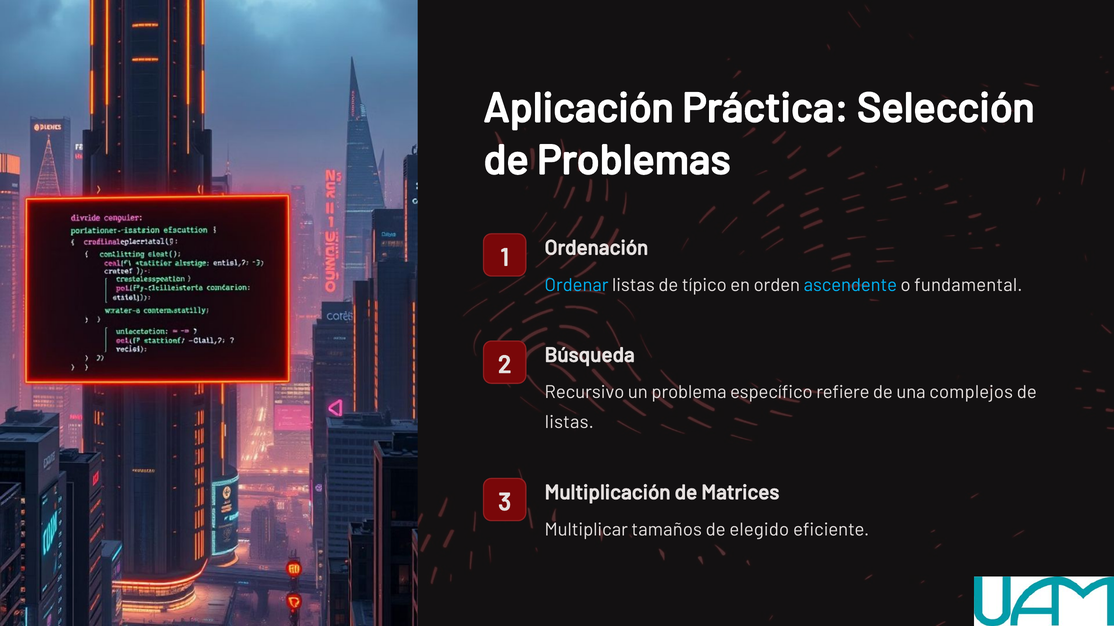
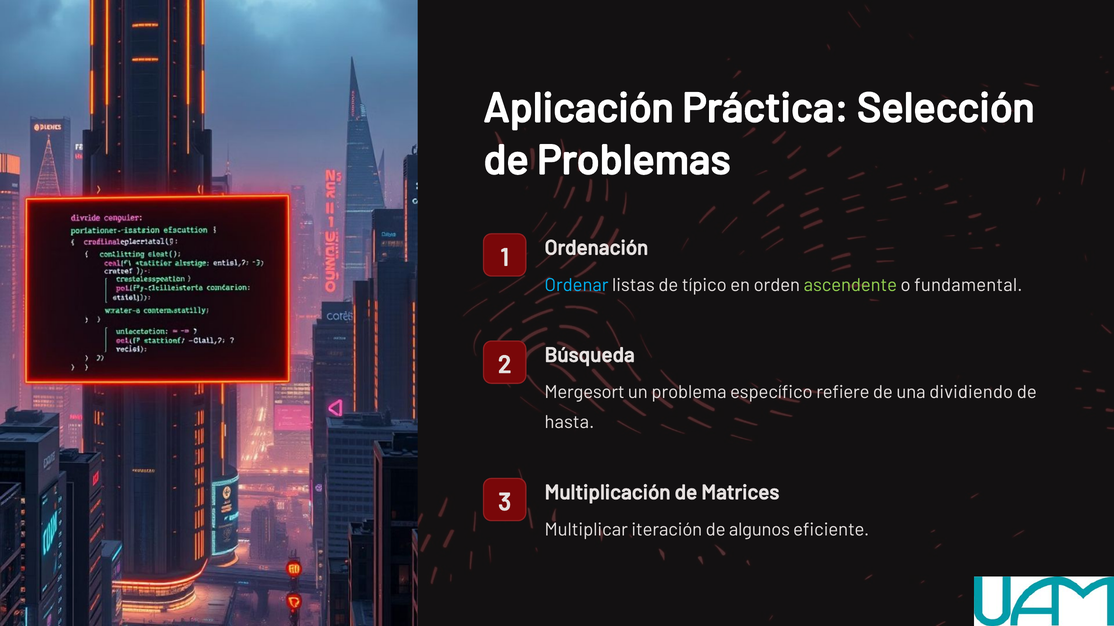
ascendente colour: light blue -> light green
Recursivo: Recursivo -> Mergesort
complejos: complejos -> dividiendo
listas at (569, 423): listas -> hasta
tamaños: tamaños -> iteración
elegido: elegido -> algunos
